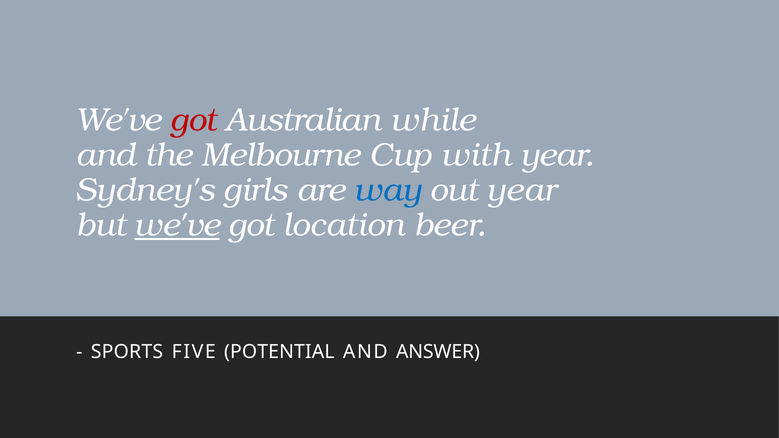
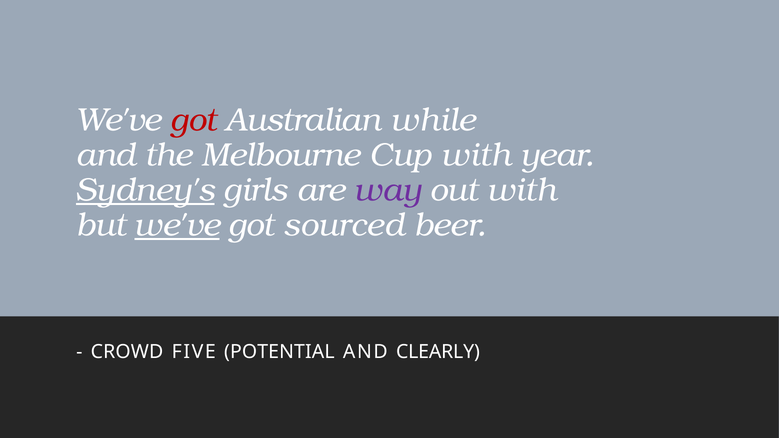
Sydney's underline: none -> present
way colour: blue -> purple
out year: year -> with
location: location -> sourced
SPORTS: SPORTS -> CROWD
ANSWER: ANSWER -> CLEARLY
